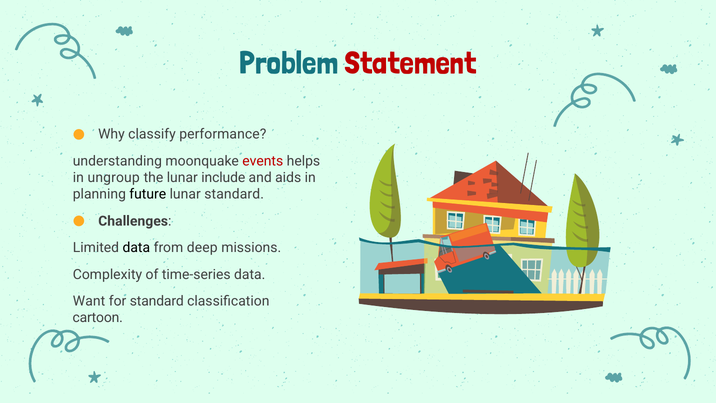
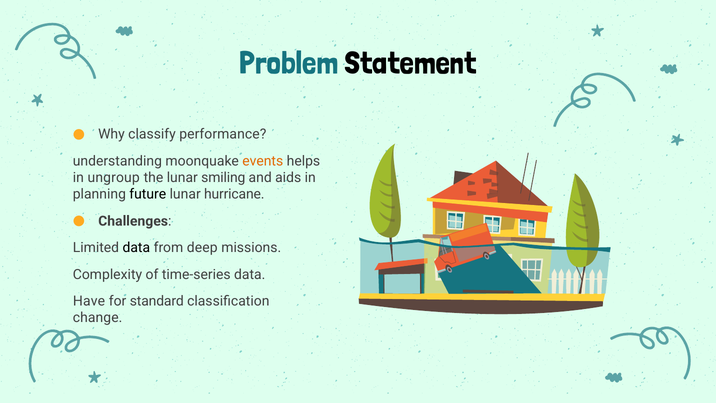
Statement colour: red -> black
events colour: red -> orange
include: include -> smiling
lunar standard: standard -> hurricane
Want: Want -> Have
cartoon: cartoon -> change
